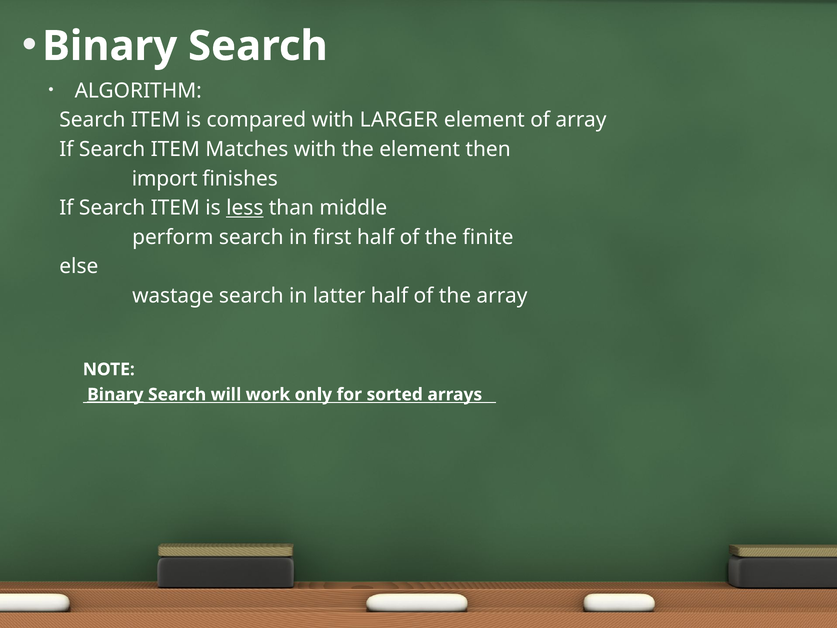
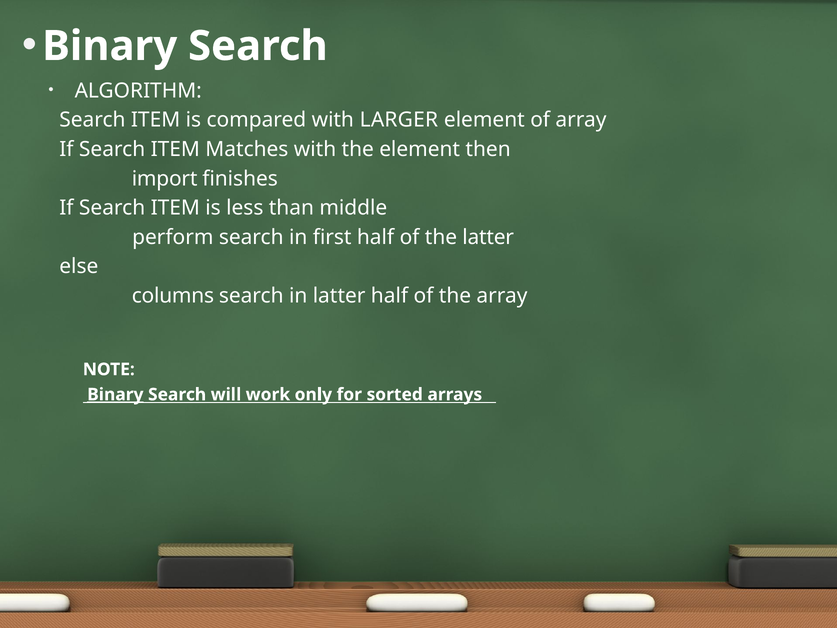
less underline: present -> none
the finite: finite -> latter
wastage: wastage -> columns
